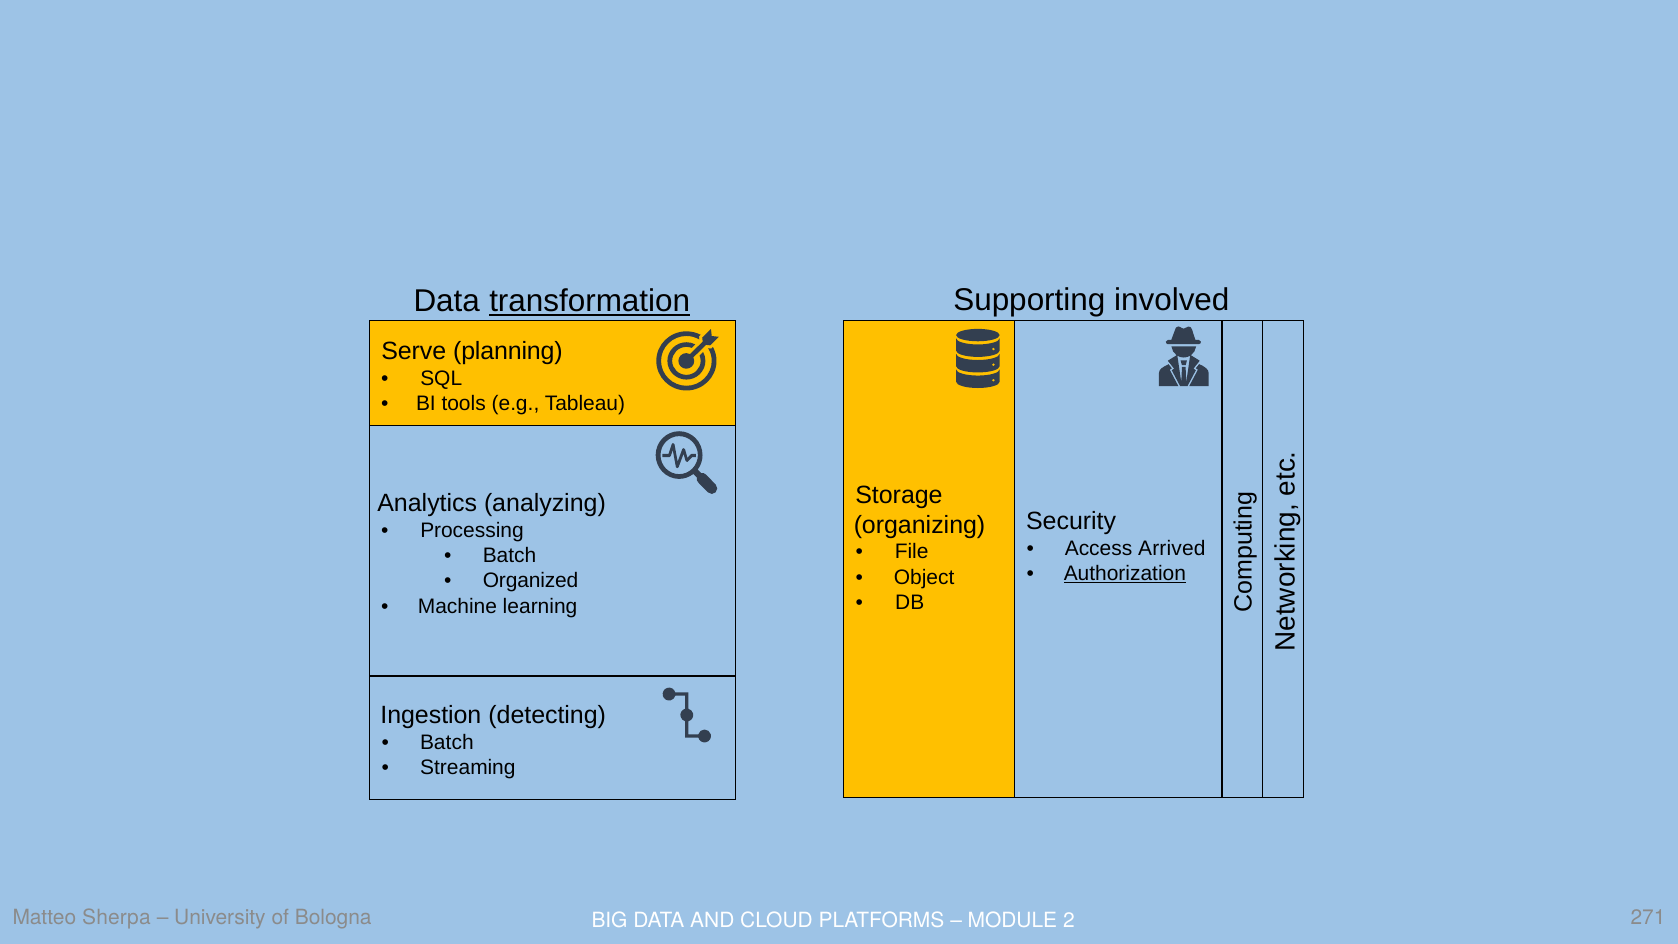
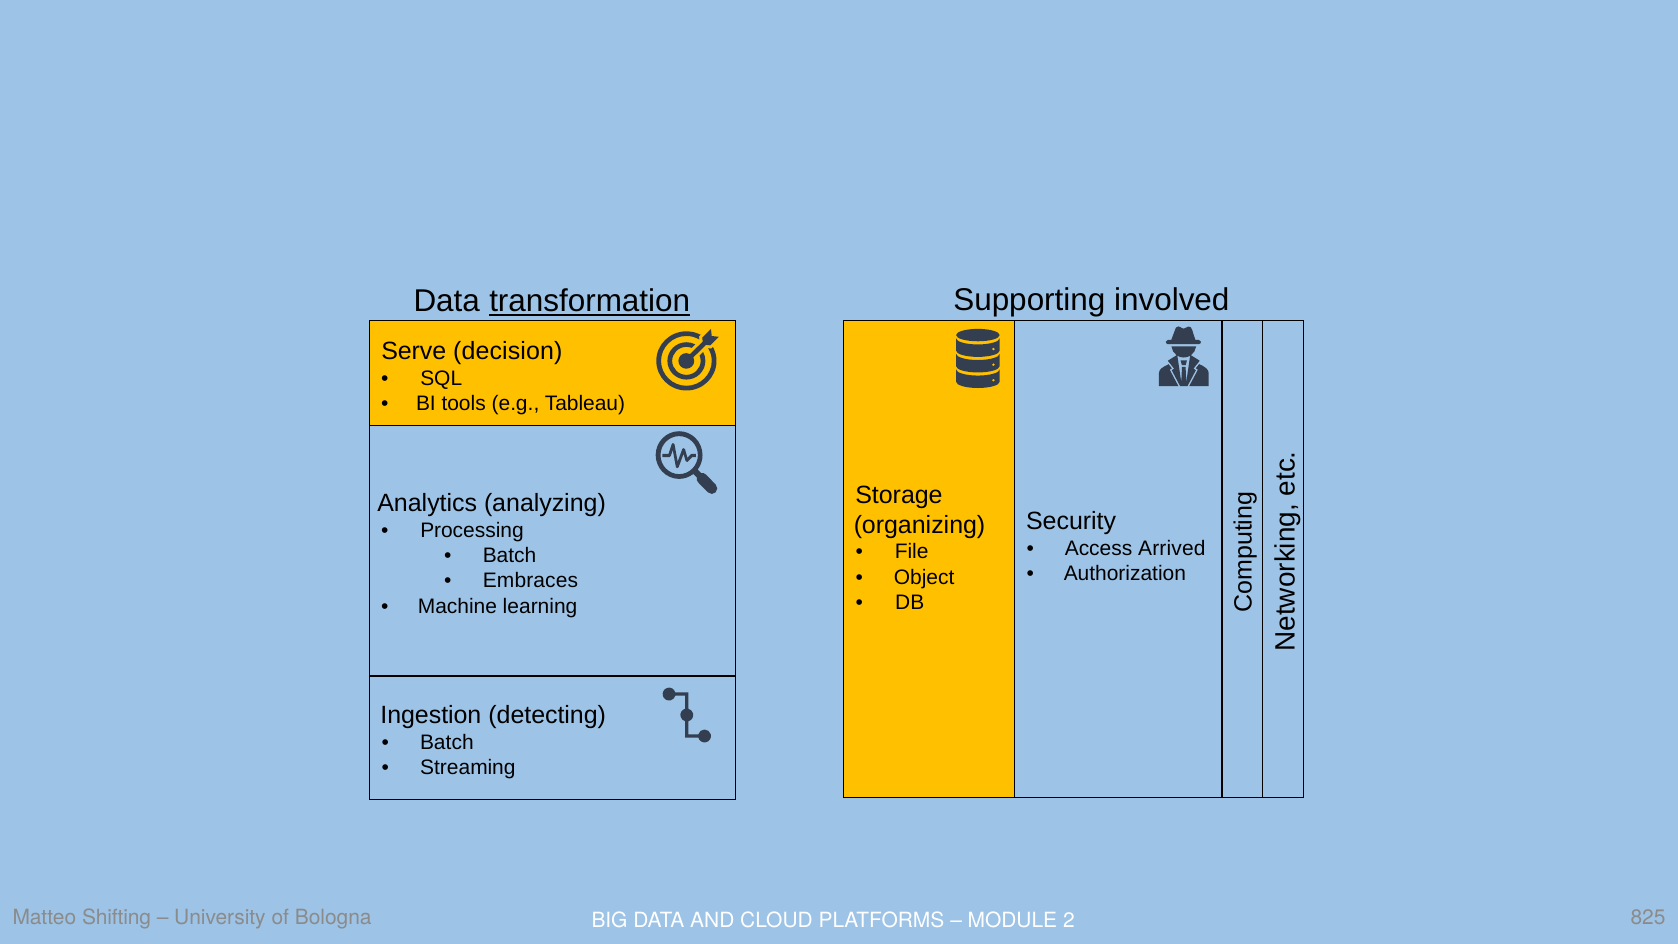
planning: planning -> decision
Authorization underline: present -> none
Organized: Organized -> Embraces
Sherpa: Sherpa -> Shifting
271: 271 -> 825
